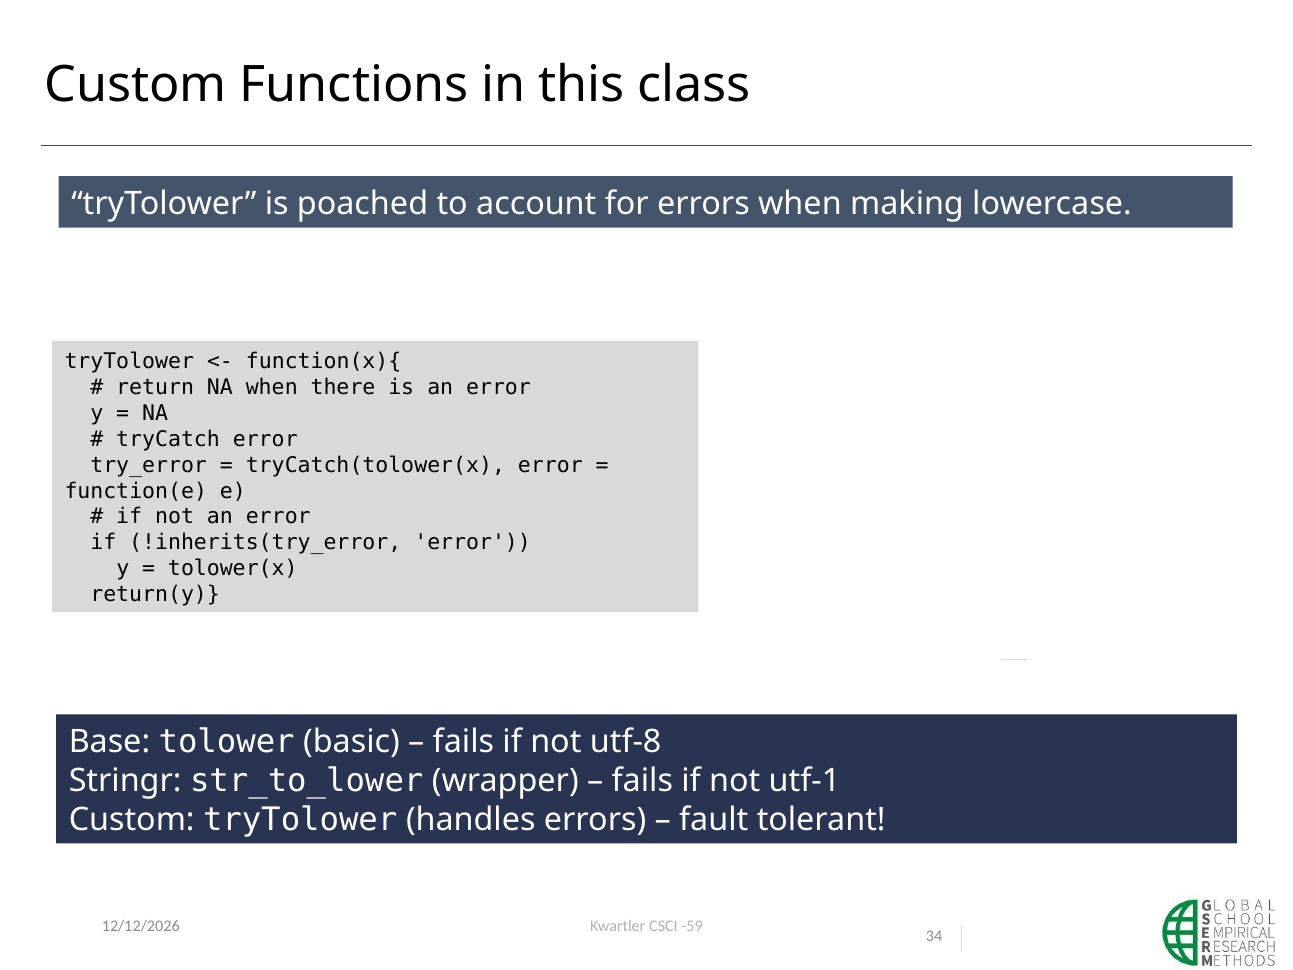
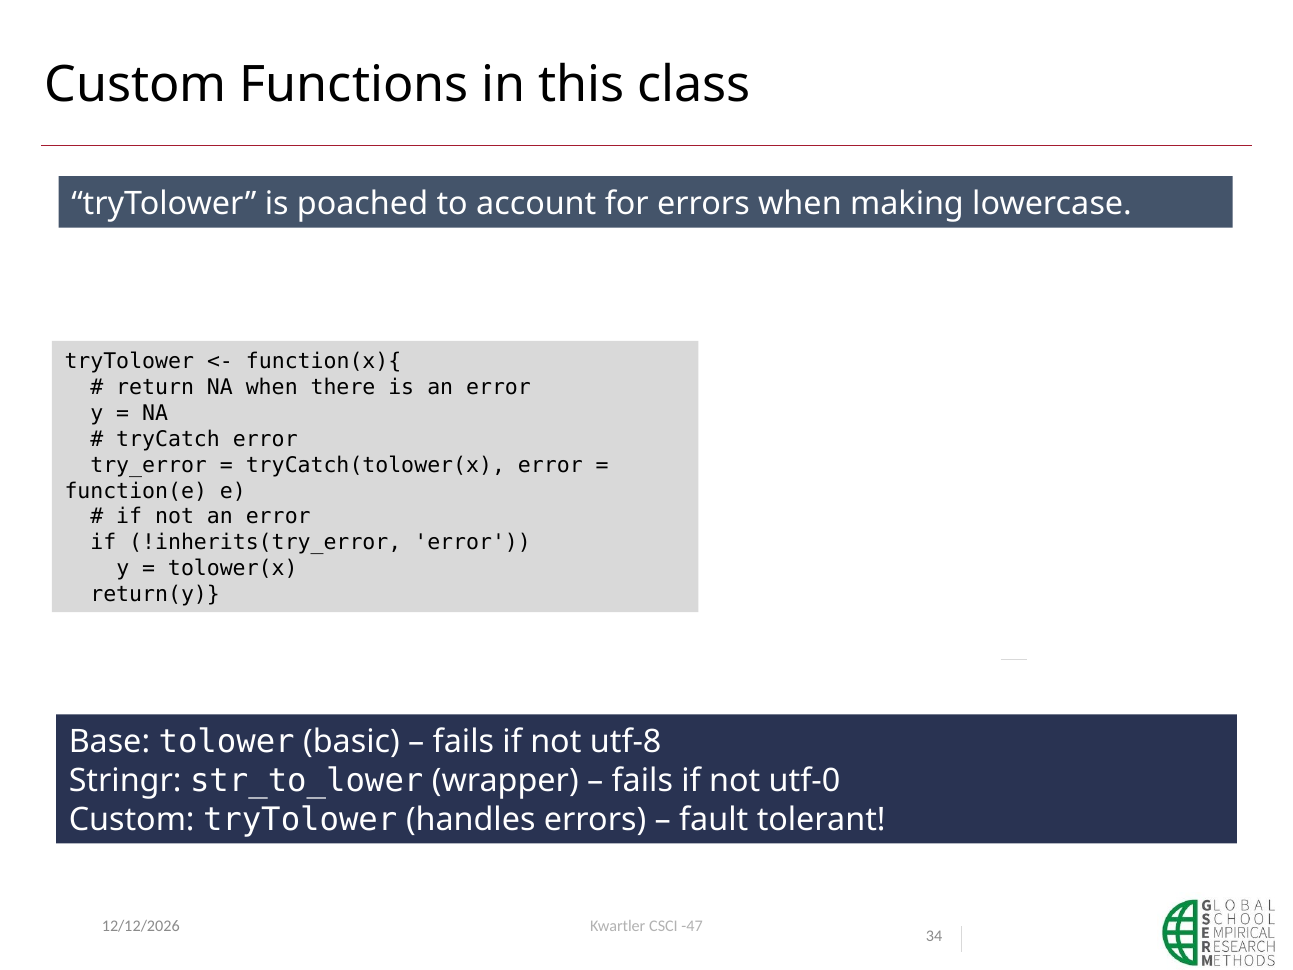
utf-1: utf-1 -> utf-0
-59: -59 -> -47
